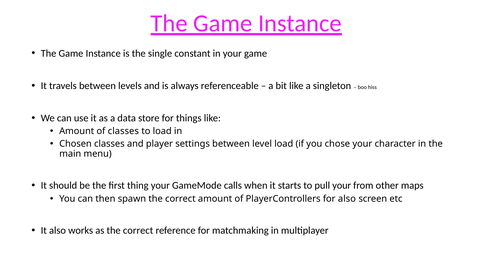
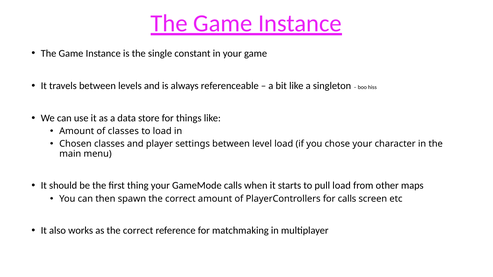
pull your: your -> load
for also: also -> calls
